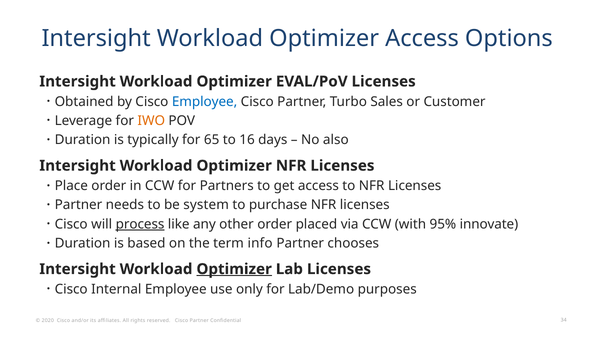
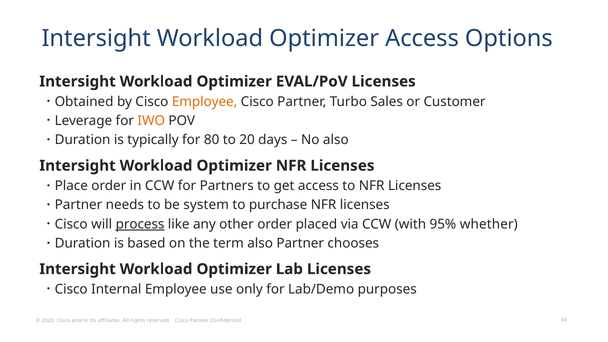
Employee at (205, 102) colour: blue -> orange
65: 65 -> 80
16: 16 -> 20
innovate: innovate -> whether
term info: info -> also
Optimizer at (234, 269) underline: present -> none
